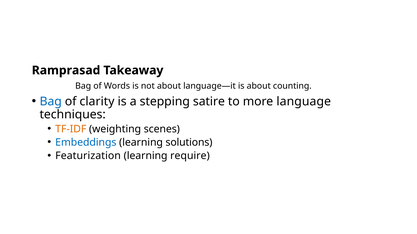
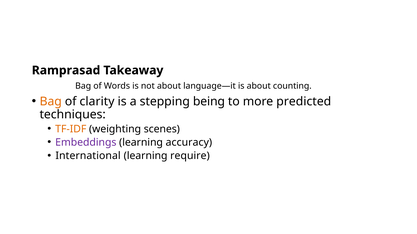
Bag at (51, 102) colour: blue -> orange
satire: satire -> being
language: language -> predicted
Embeddings colour: blue -> purple
solutions: solutions -> accuracy
Featurization: Featurization -> International
